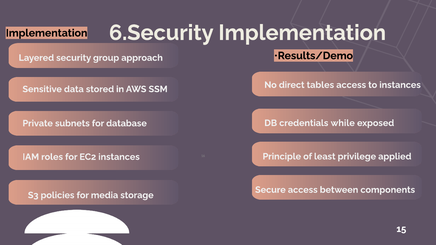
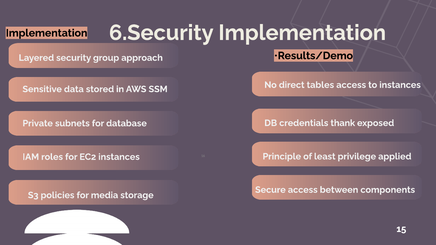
while: while -> thank
